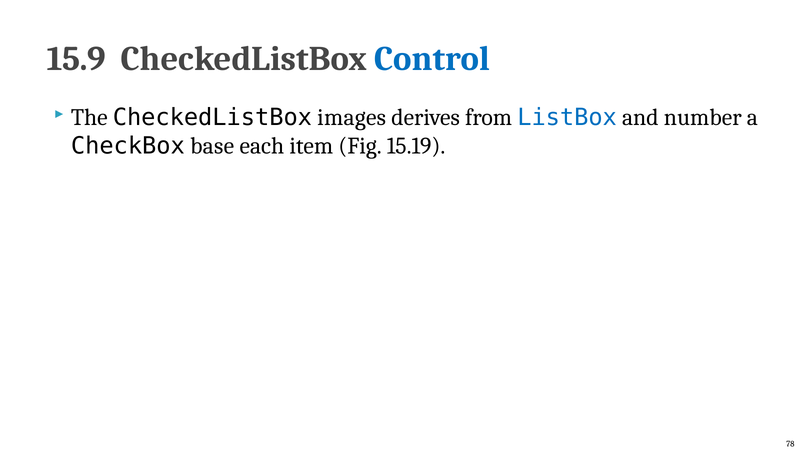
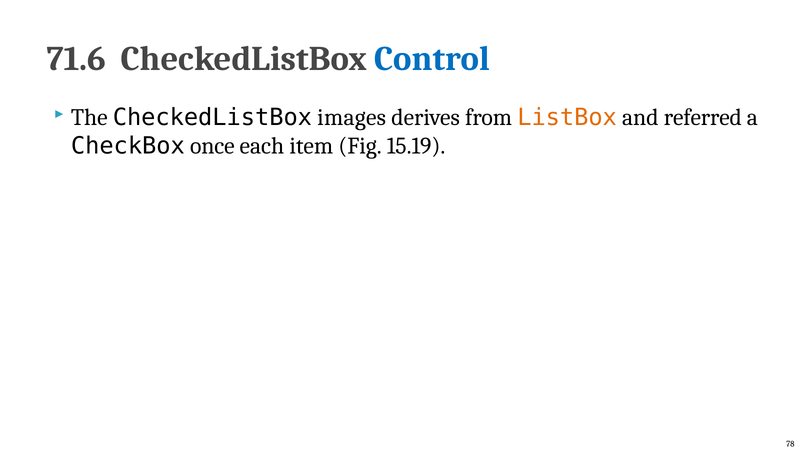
15.9: 15.9 -> 71.6
ListBox colour: blue -> orange
number: number -> referred
base: base -> once
